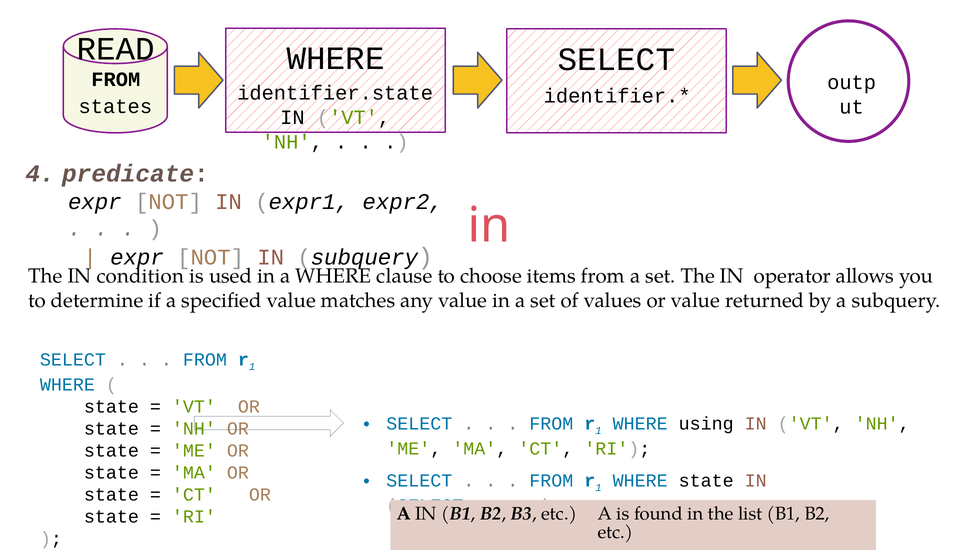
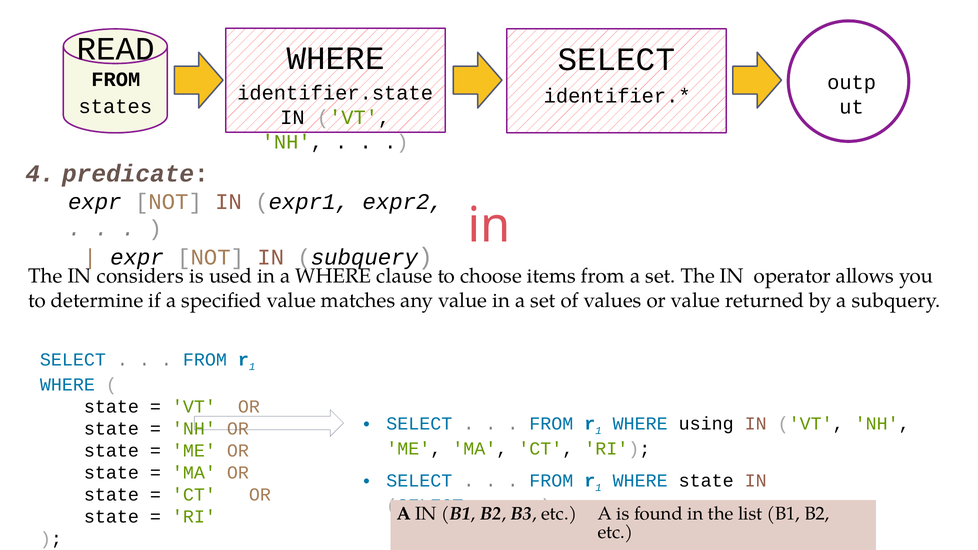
condition: condition -> considers
